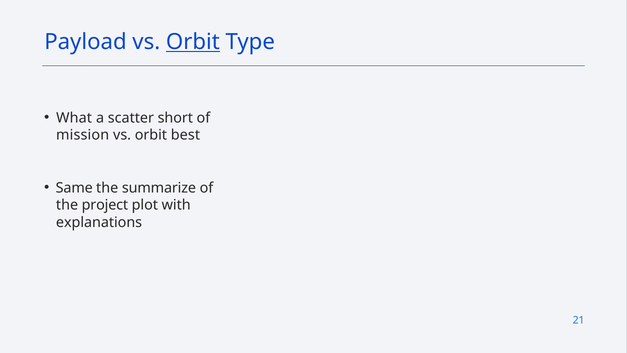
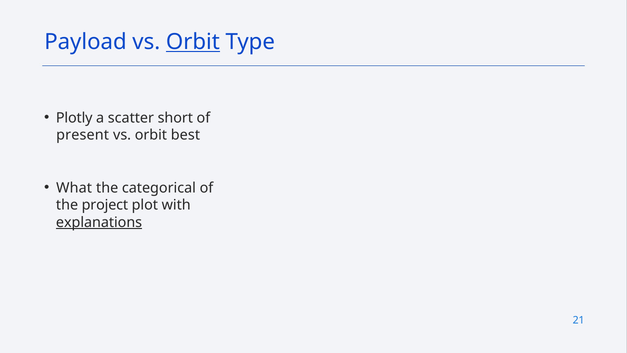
What: What -> Plotly
mission: mission -> present
Same: Same -> What
summarize: summarize -> categorical
explanations underline: none -> present
